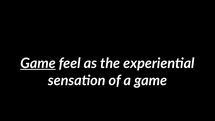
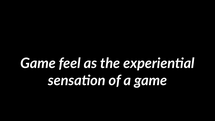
Game at (38, 63) underline: present -> none
